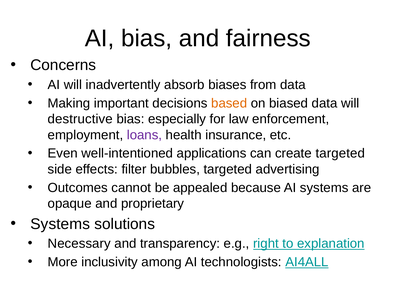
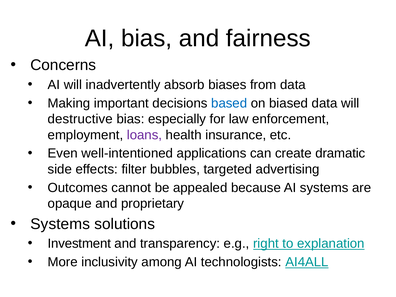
based colour: orange -> blue
create targeted: targeted -> dramatic
Necessary: Necessary -> Investment
